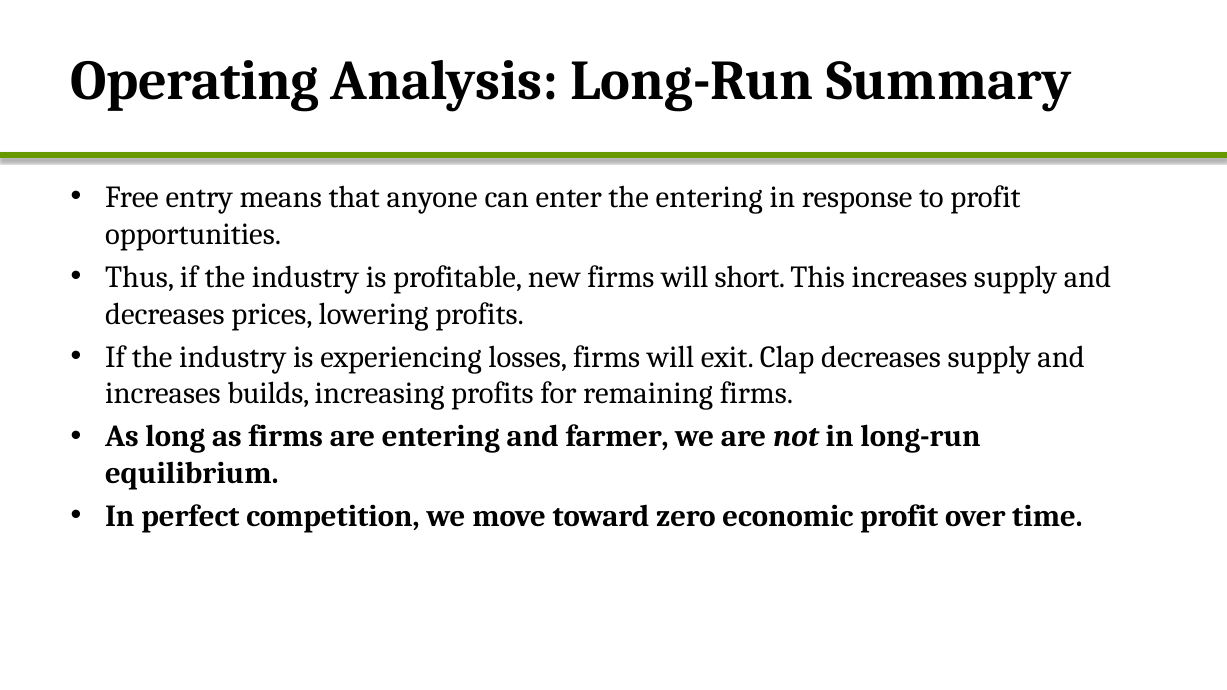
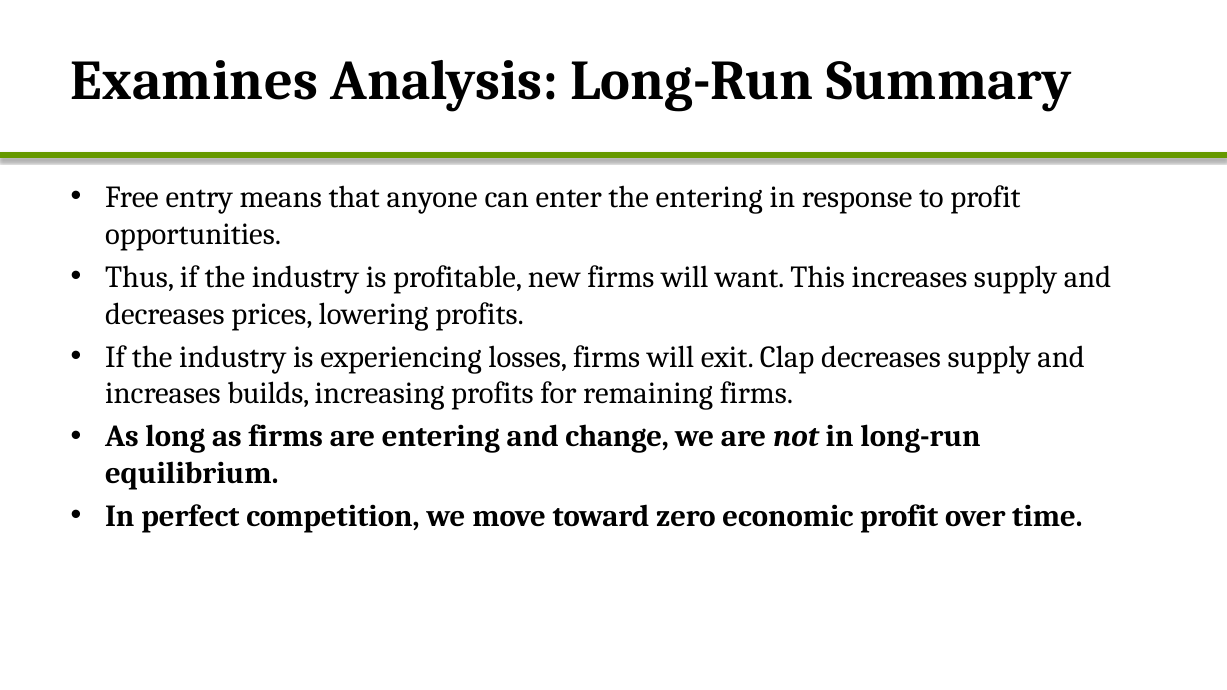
Operating: Operating -> Examines
short: short -> want
farmer: farmer -> change
